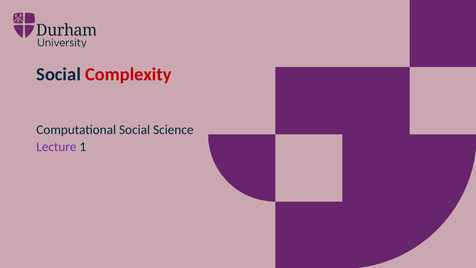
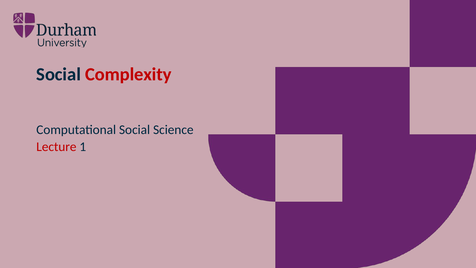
Lecture colour: purple -> red
